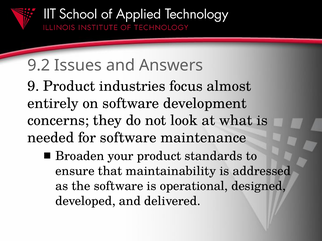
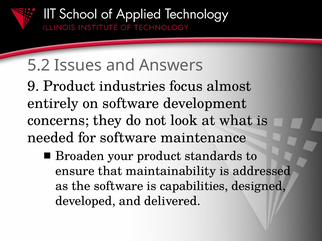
9.2: 9.2 -> 5.2
operational: operational -> capabilities
